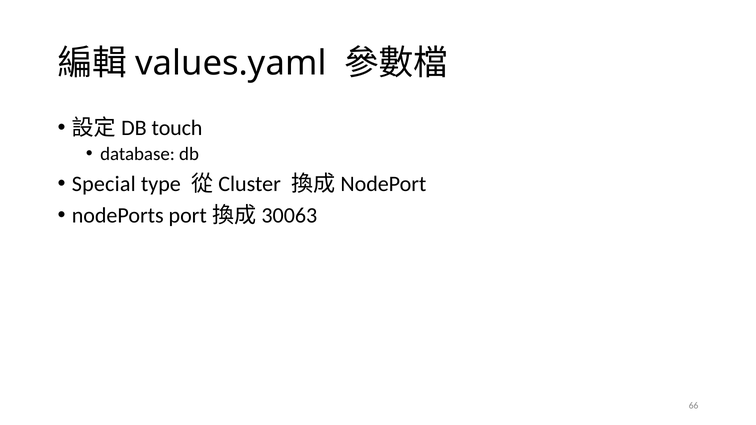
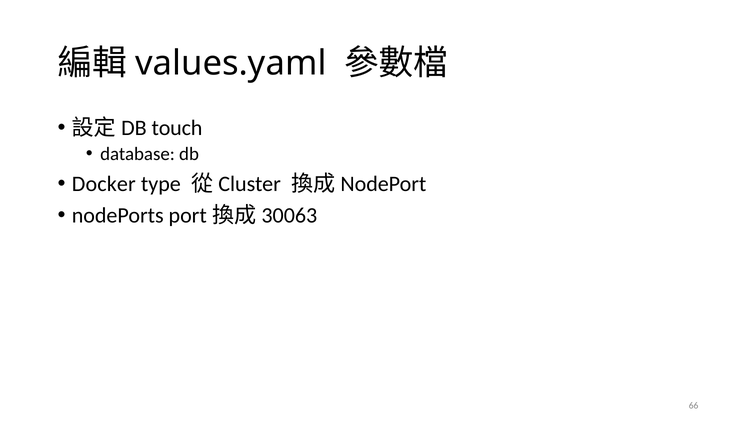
Special: Special -> Docker
